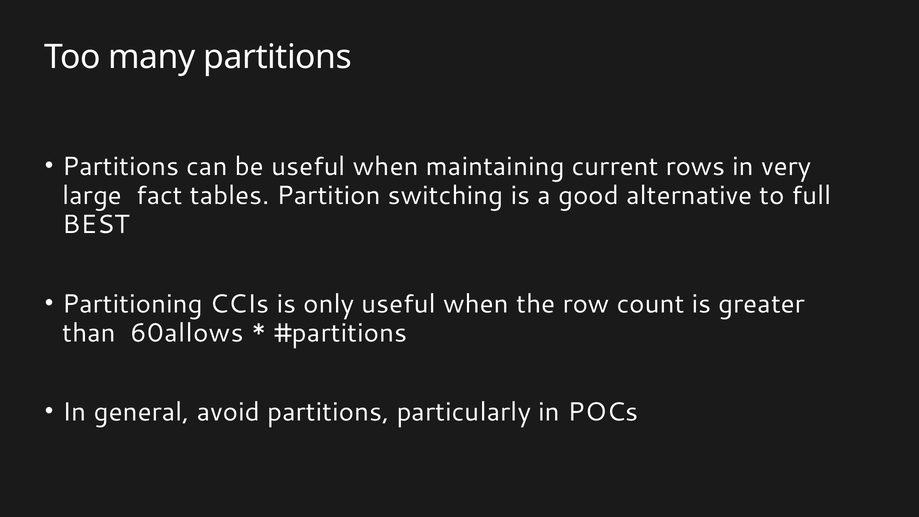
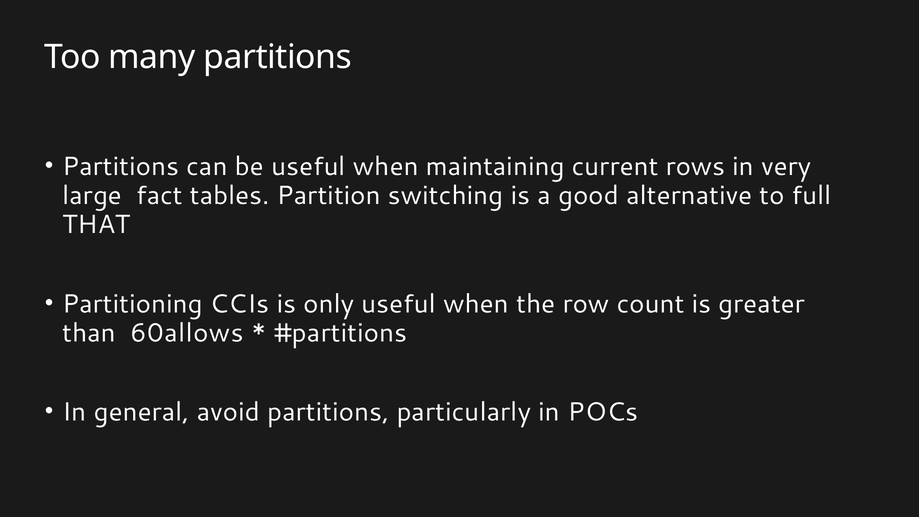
BEST: BEST -> THAT
